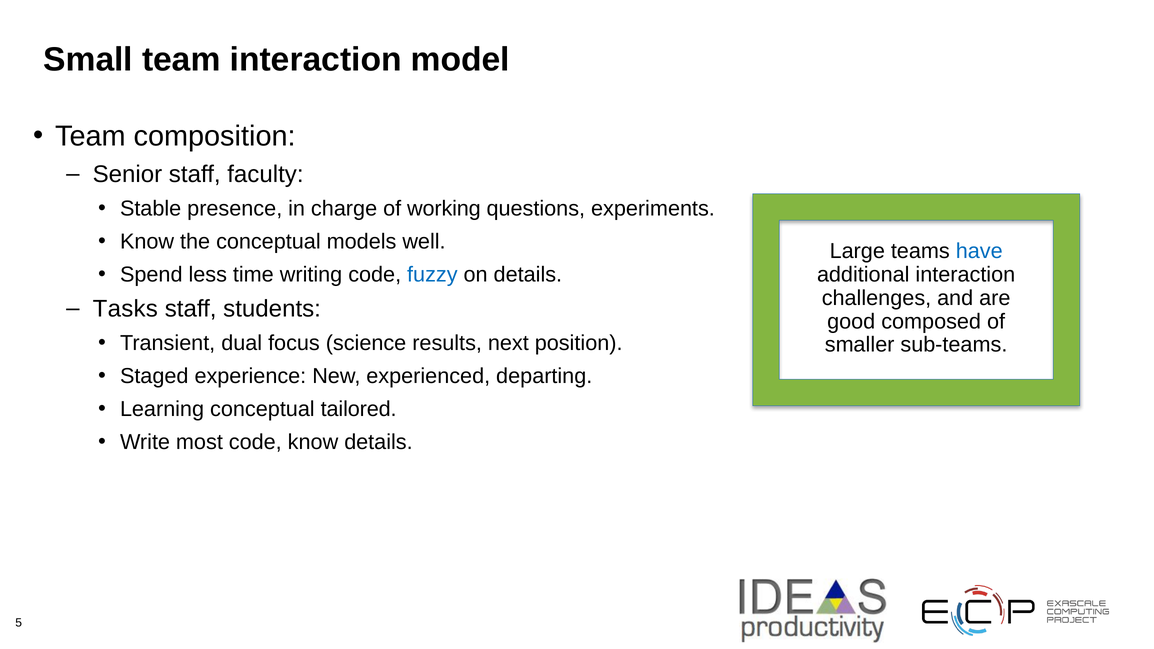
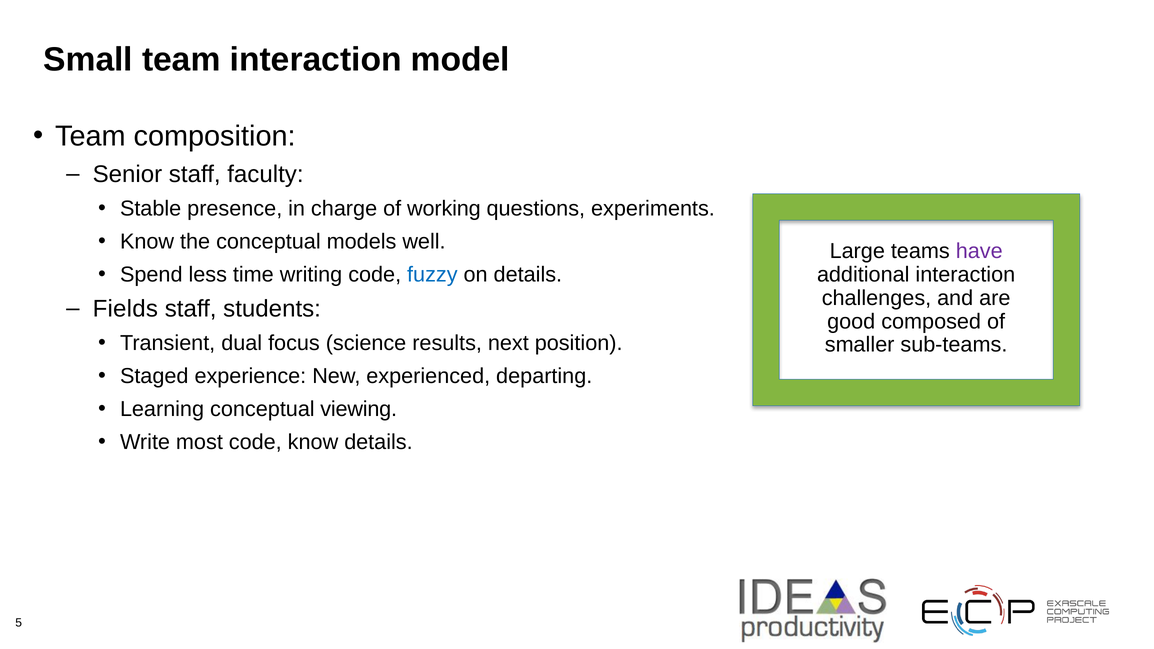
have colour: blue -> purple
Tasks: Tasks -> Fields
tailored: tailored -> viewing
